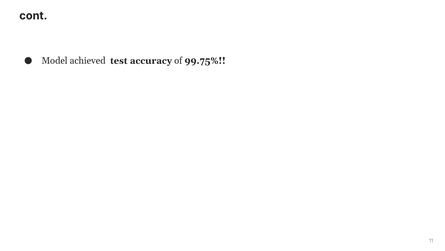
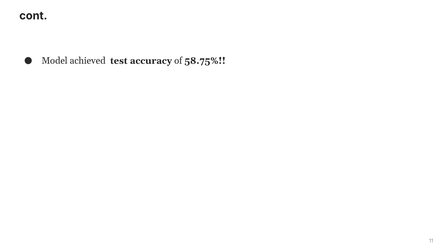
99.75%: 99.75% -> 58.75%
